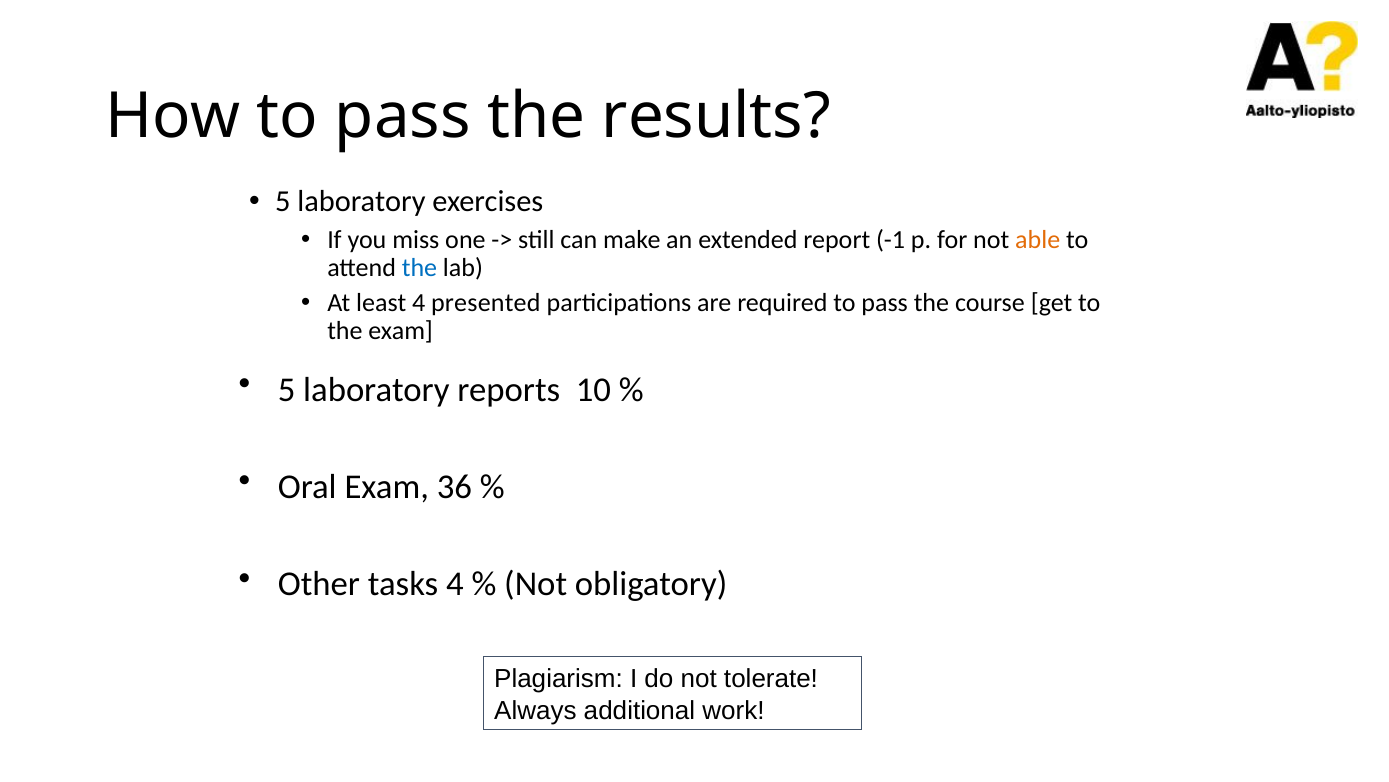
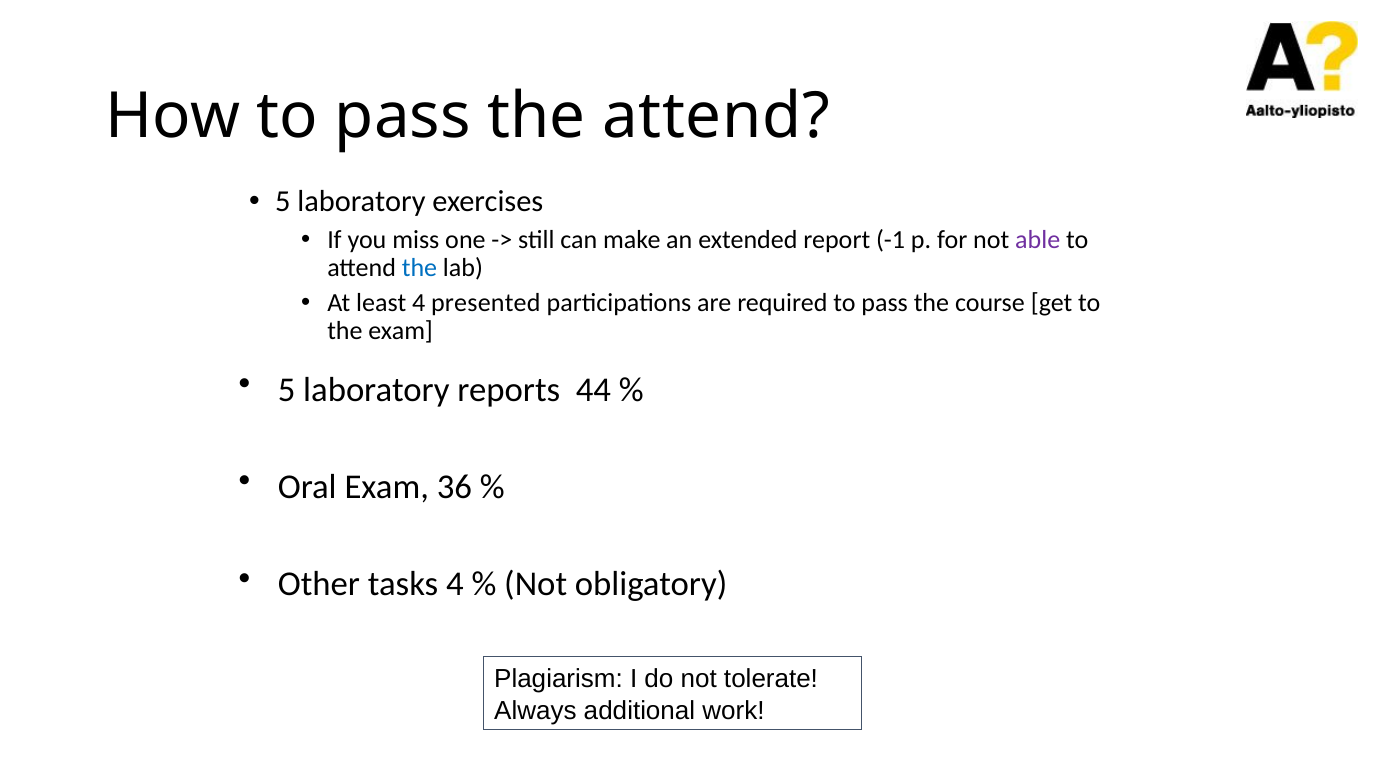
the results: results -> attend
able colour: orange -> purple
10: 10 -> 44
